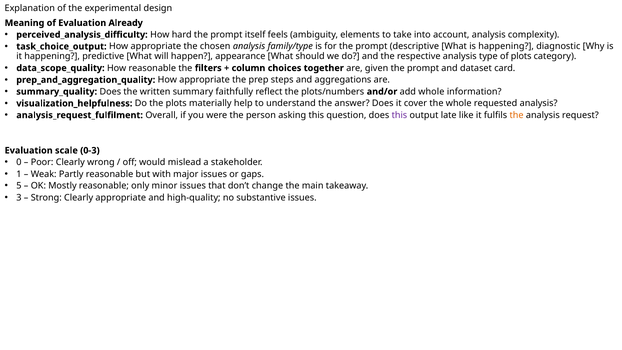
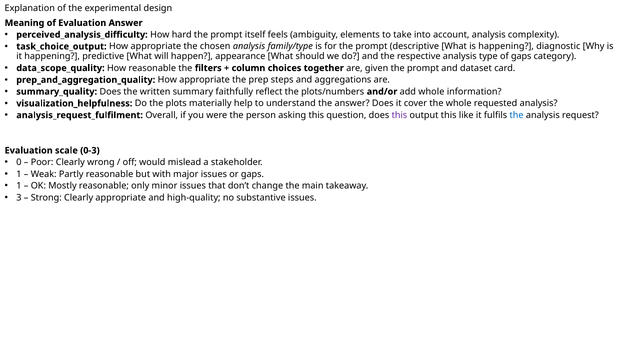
Evaluation Already: Already -> Answer
of plots: plots -> gaps
output late: late -> this
the at (517, 115) colour: orange -> blue
5 at (19, 186): 5 -> 1
